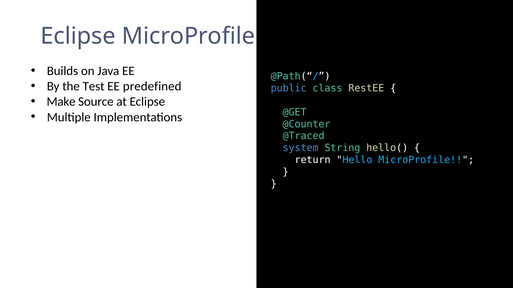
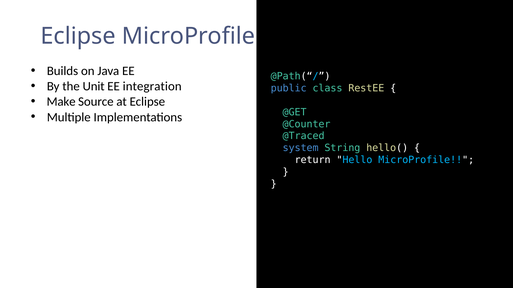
Test: Test -> Unit
predefined: predefined -> integration
